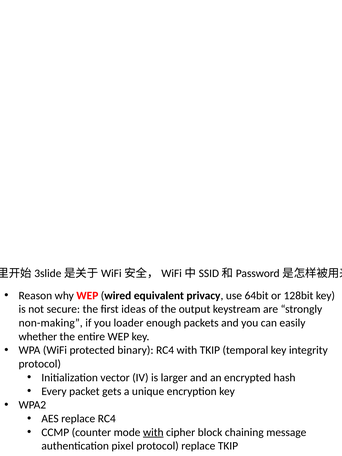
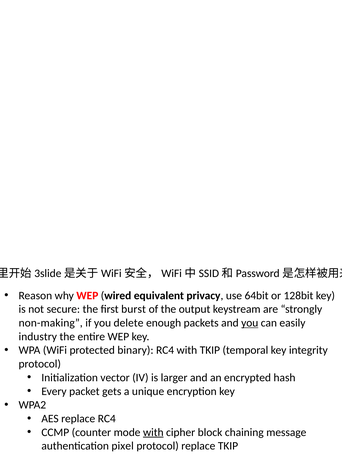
ideas: ideas -> burst
loader: loader -> delete
you at (250, 323) underline: none -> present
whether: whether -> industry
